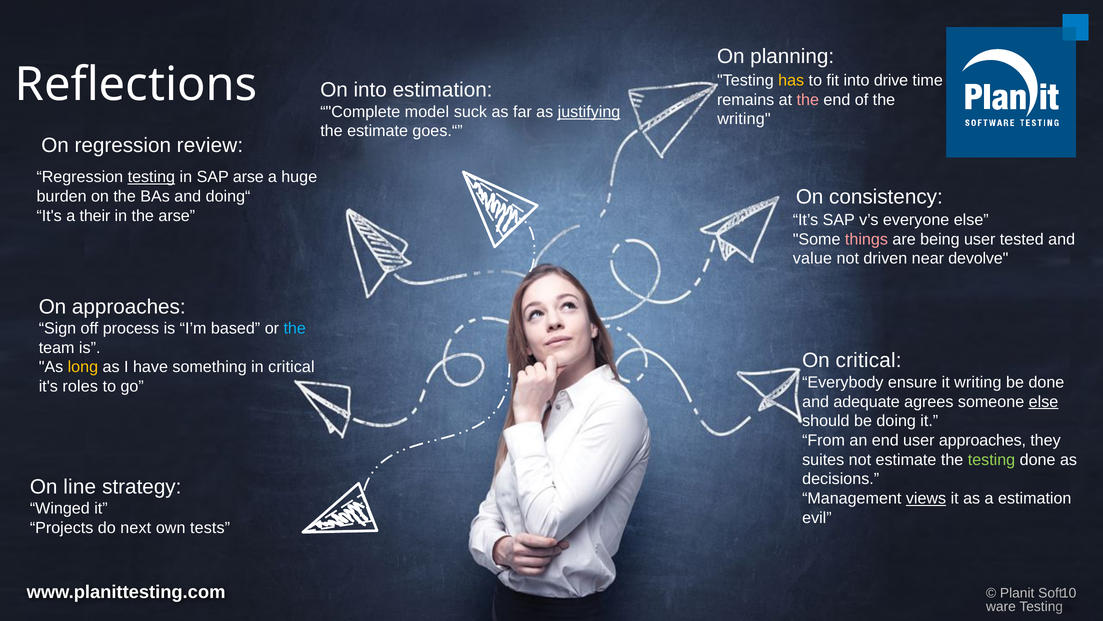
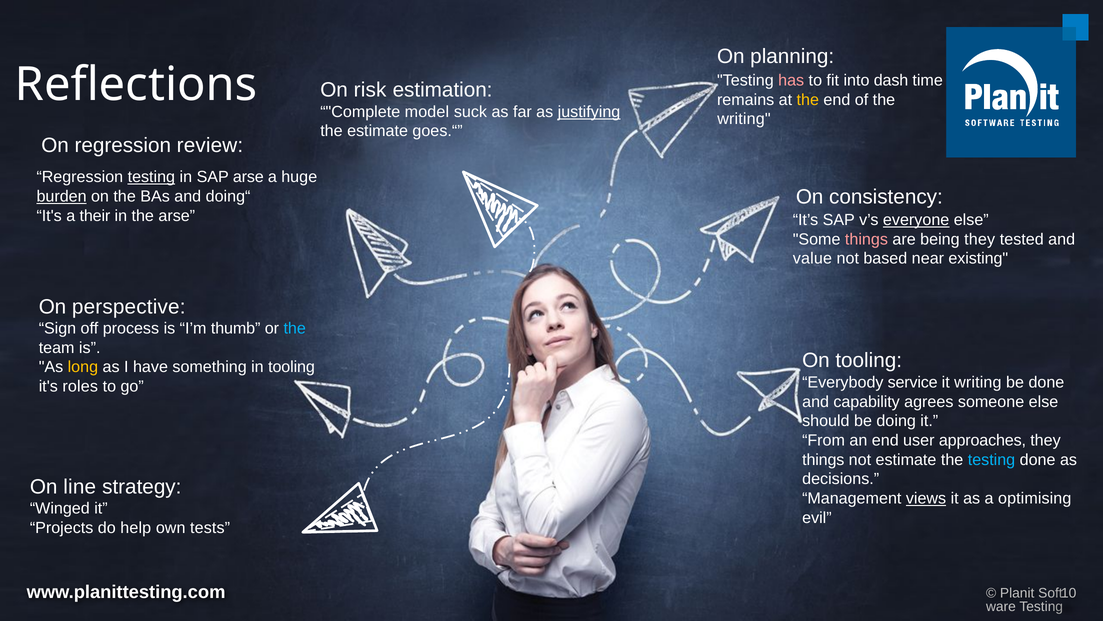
has colour: yellow -> pink
drive: drive -> dash
On into: into -> risk
the at (808, 100) colour: pink -> yellow
burden underline: none -> present
everyone underline: none -> present
being user: user -> they
driven: driven -> based
devolve: devolve -> existing
On approaches: approaches -> perspective
based: based -> thumb
On critical: critical -> tooling
in critical: critical -> tooling
ensure: ensure -> service
adequate: adequate -> capability
else at (1043, 401) underline: present -> none
suites at (823, 459): suites -> things
testing at (991, 459) colour: light green -> light blue
a estimation: estimation -> optimising
next: next -> help
